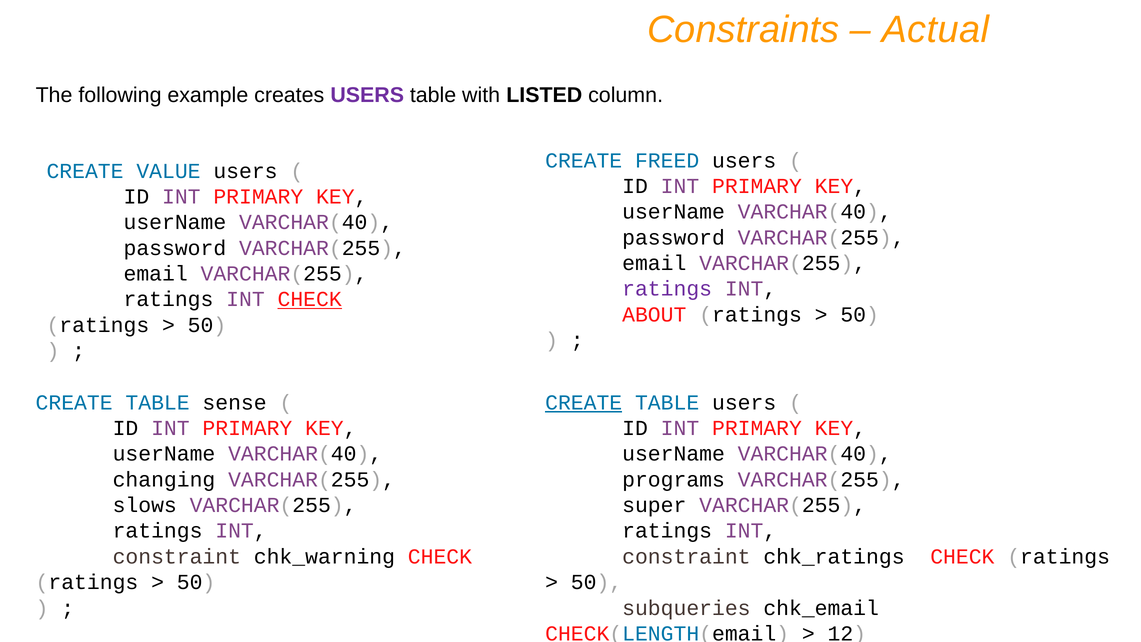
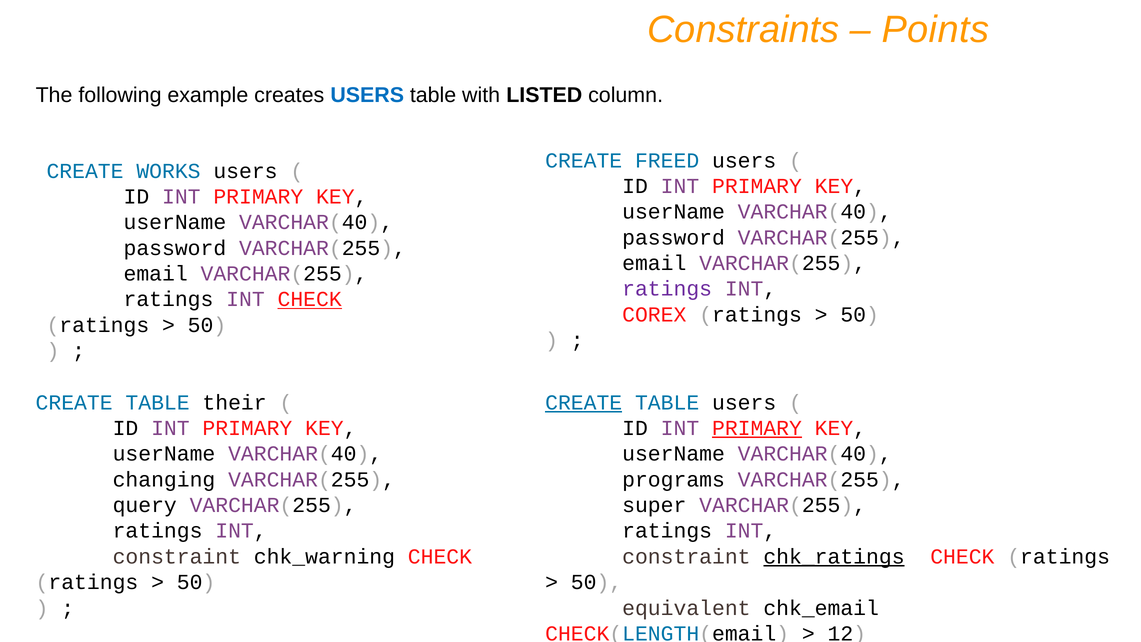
Actual: Actual -> Points
USERS at (367, 95) colour: purple -> blue
VALUE: VALUE -> WORKS
ABOUT: ABOUT -> COREX
sense: sense -> their
PRIMARY at (757, 428) underline: none -> present
slows: slows -> query
chk_ratings underline: none -> present
subqueries: subqueries -> equivalent
